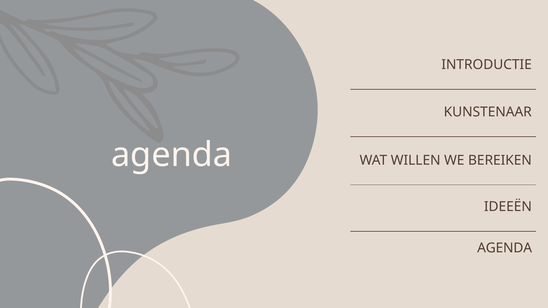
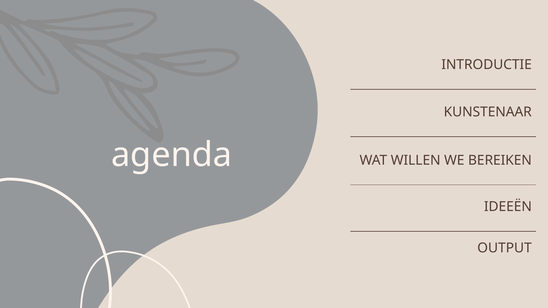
AGENDA at (505, 248): AGENDA -> OUTPUT
